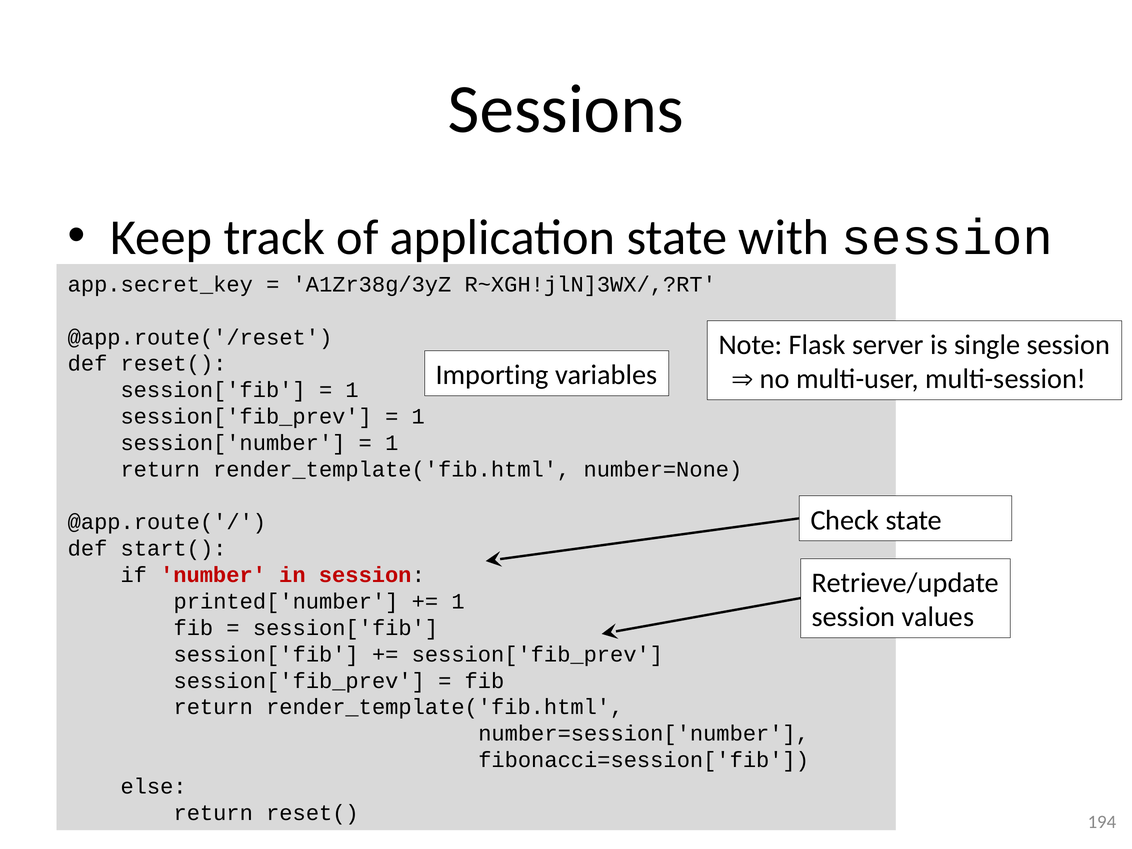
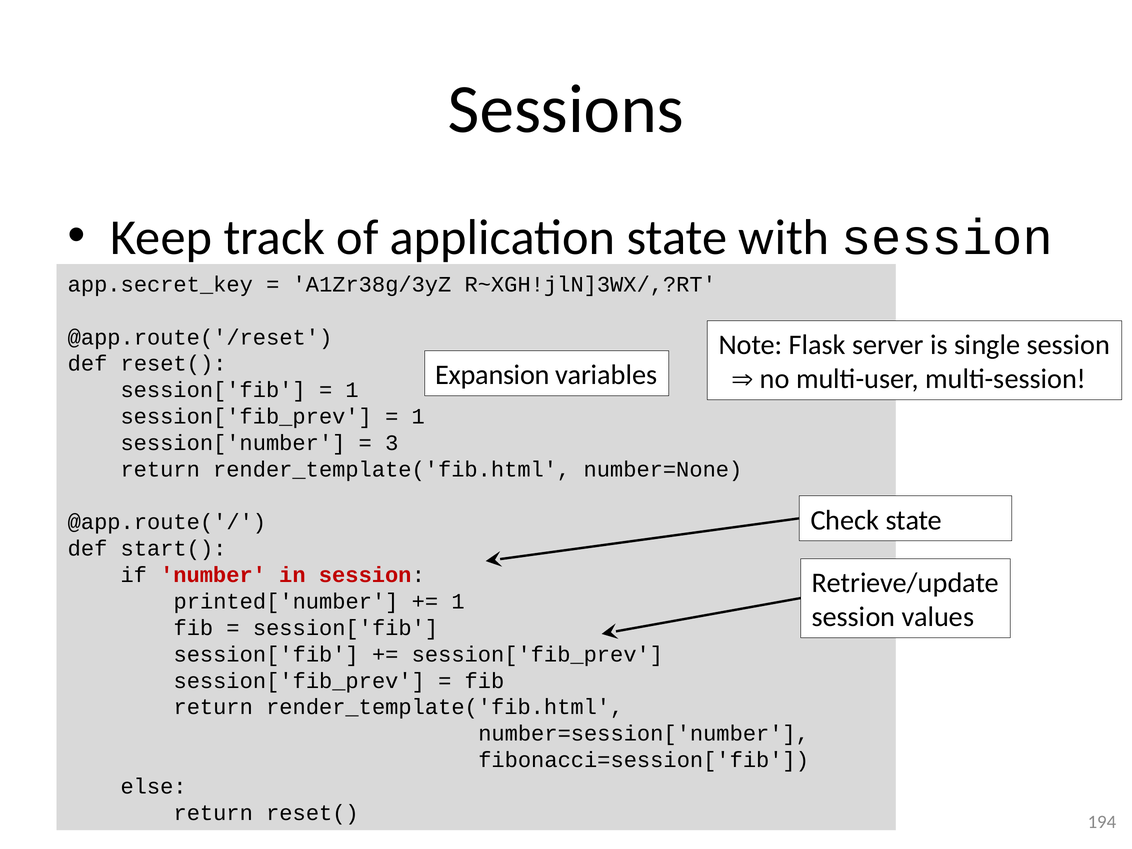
Importing: Importing -> Expansion
1 at (392, 443): 1 -> 3
